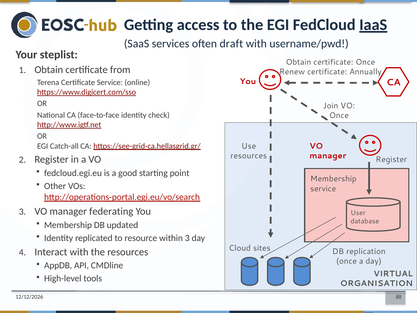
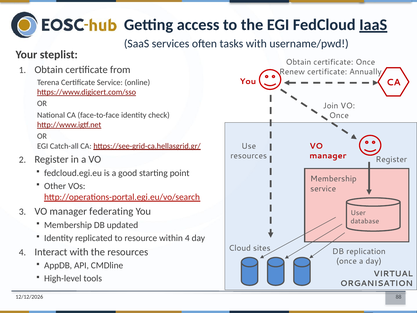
draft: draft -> tasks
within 3: 3 -> 4
